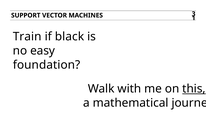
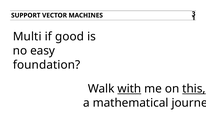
Train: Train -> Multi
black: black -> good
with underline: none -> present
